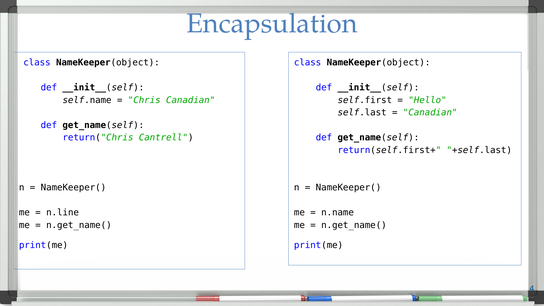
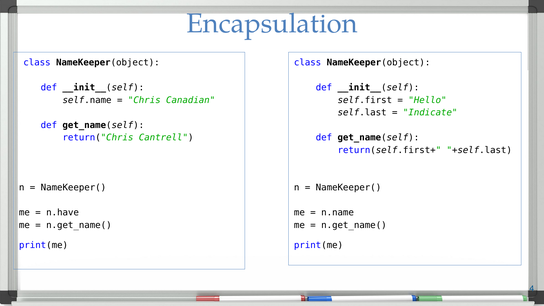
Canadian at (430, 113): Canadian -> Indicate
n.line: n.line -> n.have
